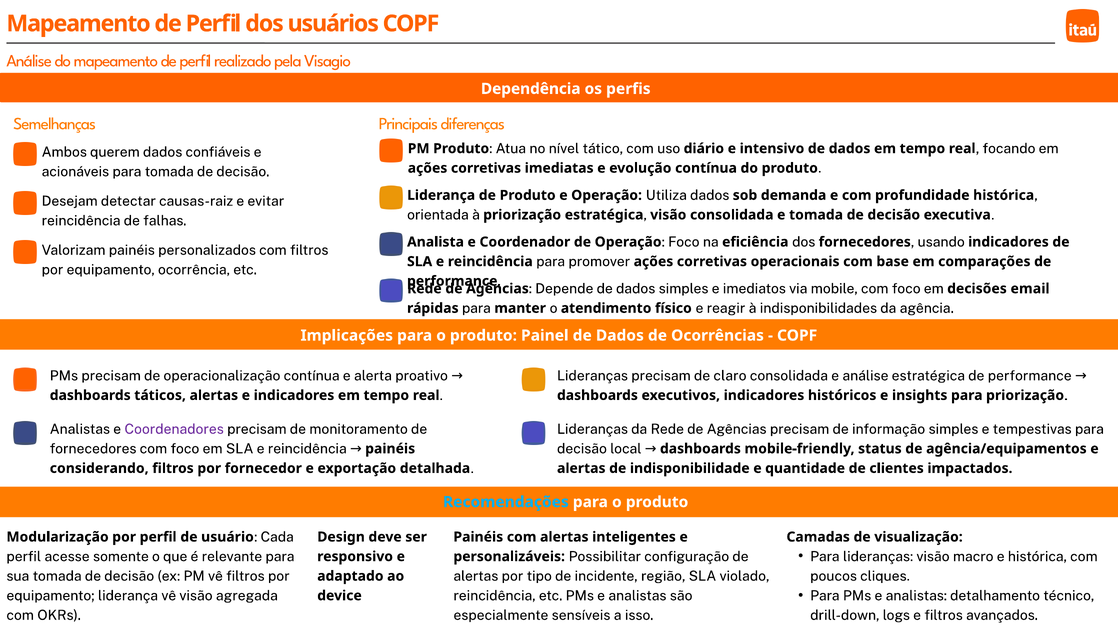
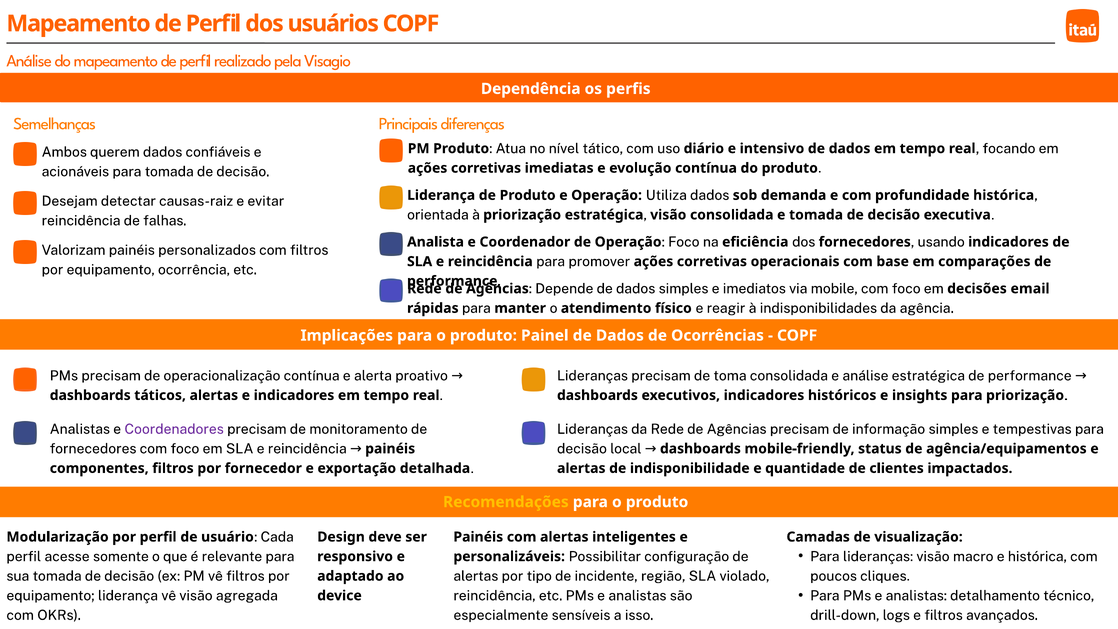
claro: claro -> toma
considerando: considerando -> componentes
Recomendações colour: light blue -> yellow
